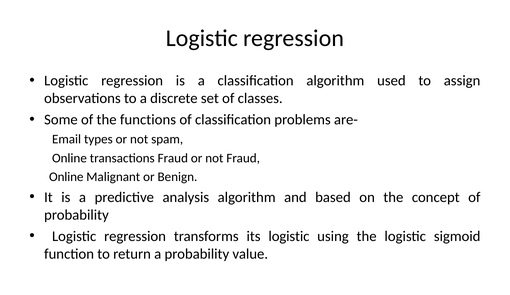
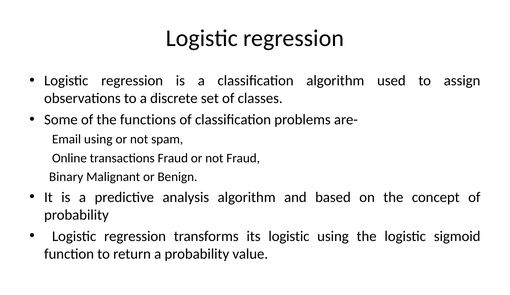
Email types: types -> using
Online at (66, 177): Online -> Binary
